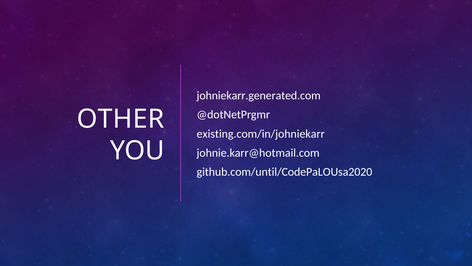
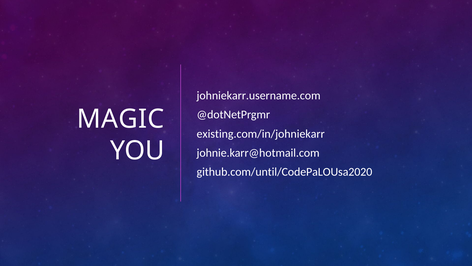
johniekarr.generated.com: johniekarr.generated.com -> johniekarr.username.com
OTHER: OTHER -> MAGIC
